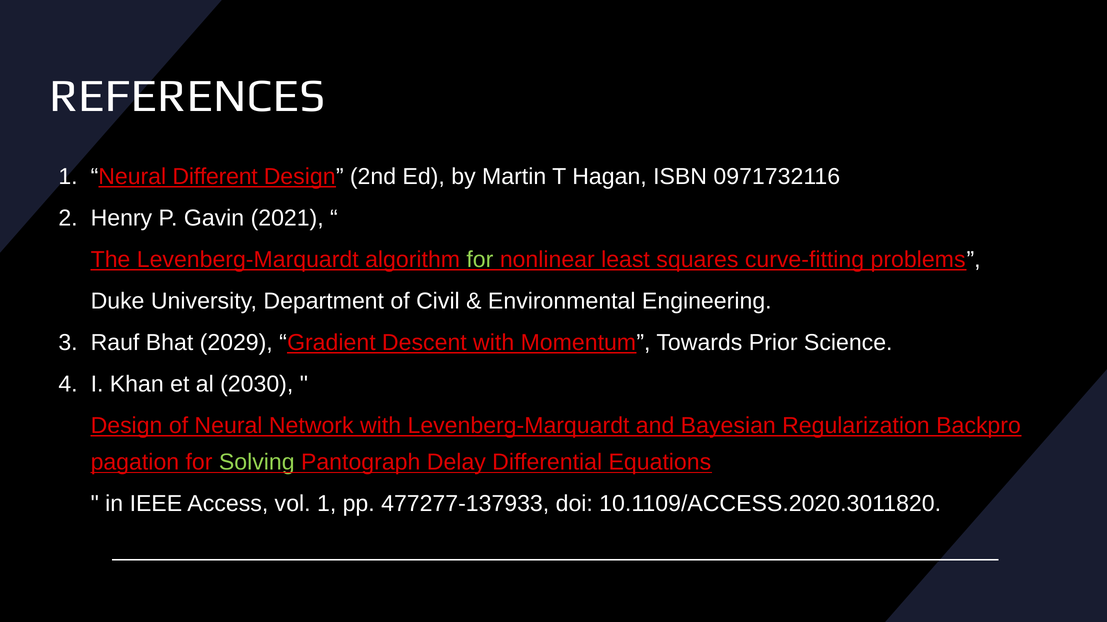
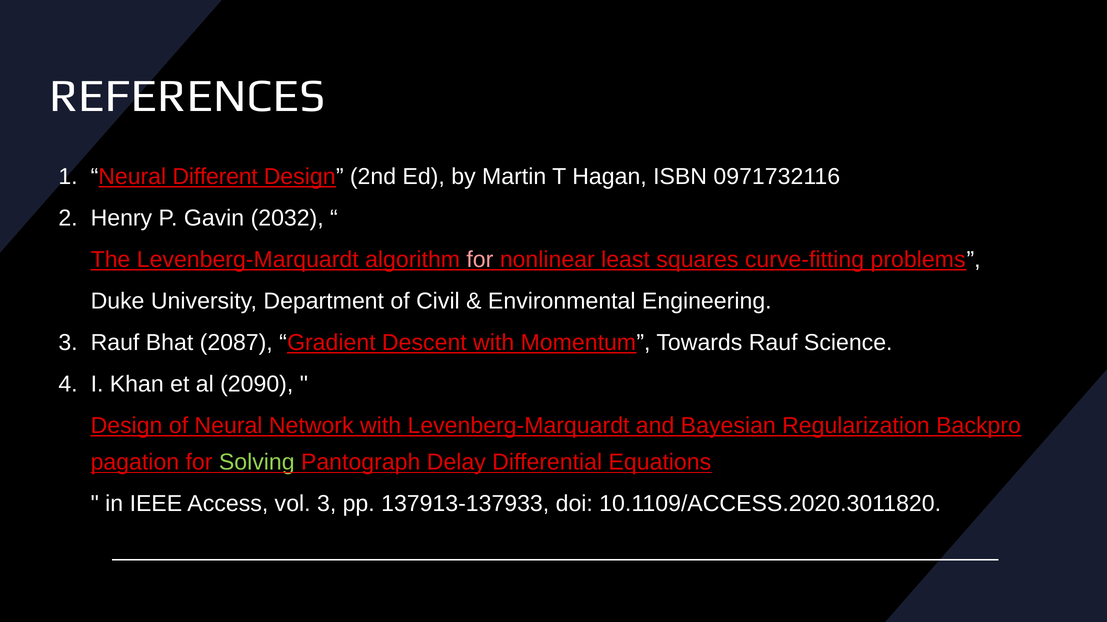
2021: 2021 -> 2032
for at (480, 260) colour: light green -> pink
2029: 2029 -> 2087
Towards Prior: Prior -> Rauf
2030: 2030 -> 2090
vol 1: 1 -> 3
477277-137933: 477277-137933 -> 137913-137933
